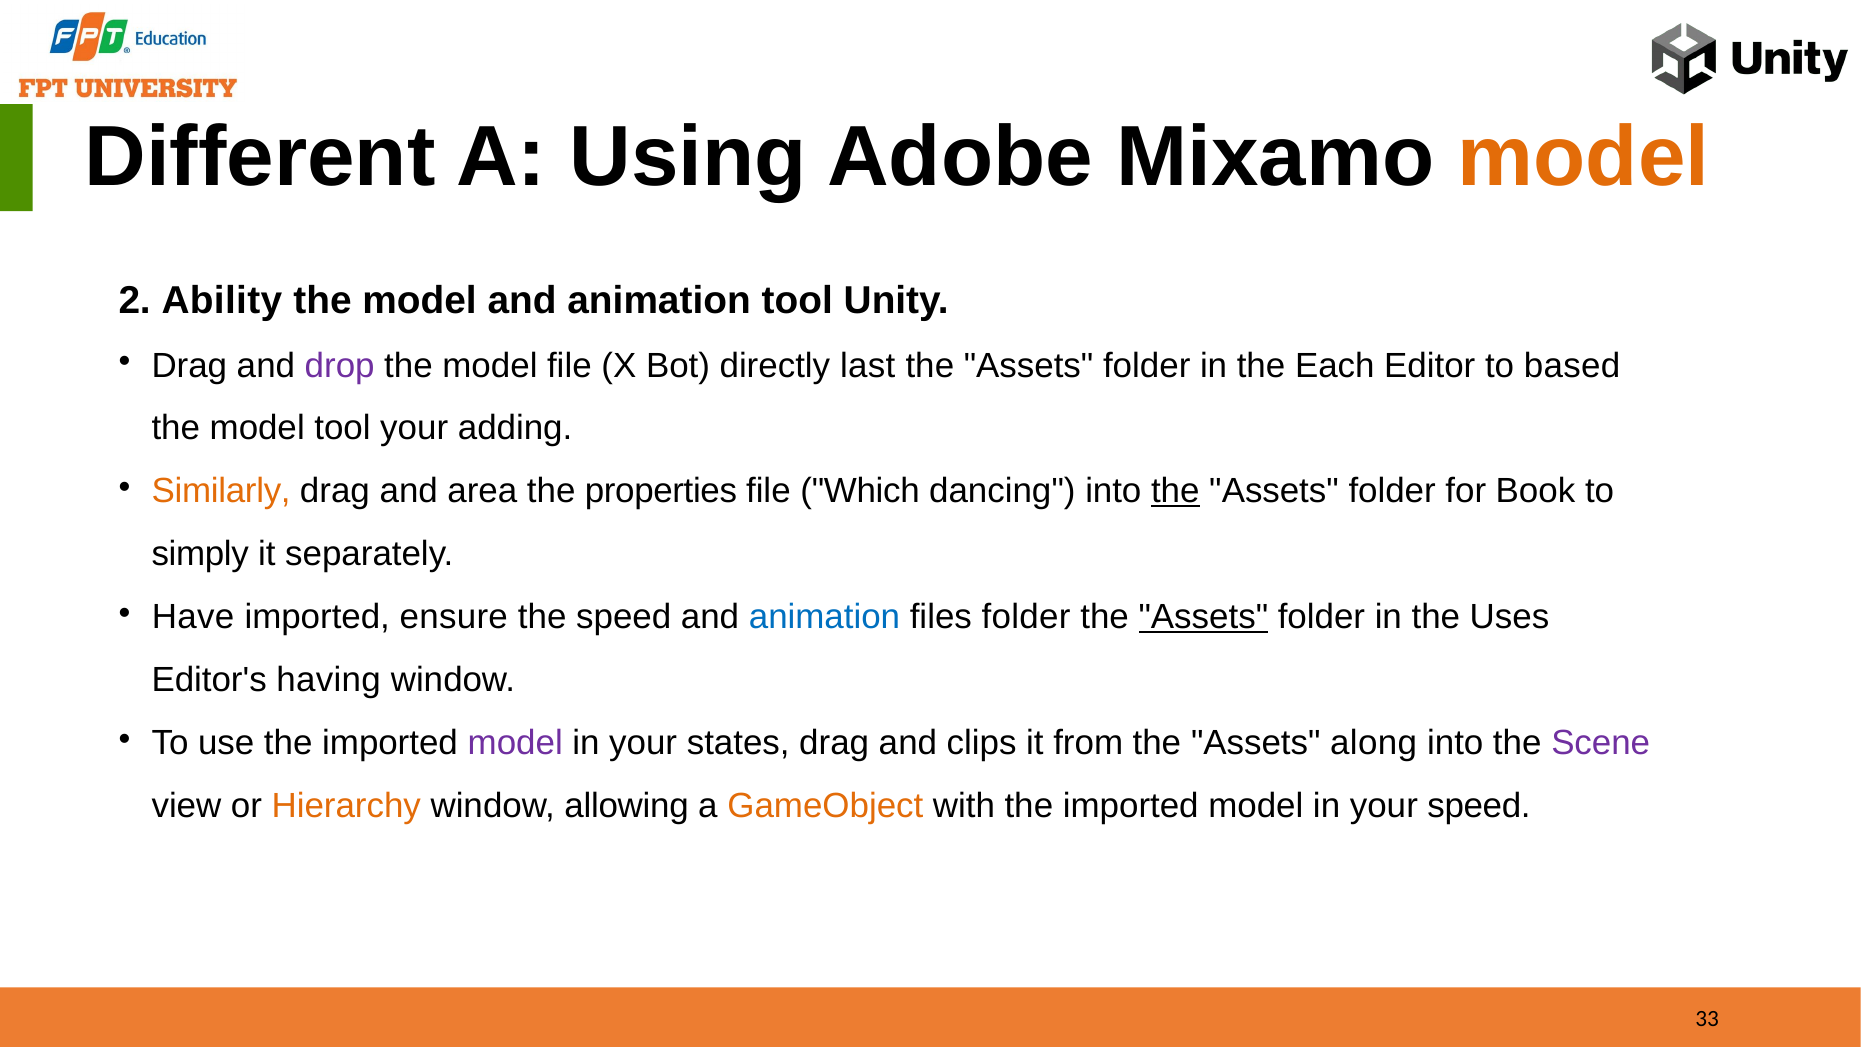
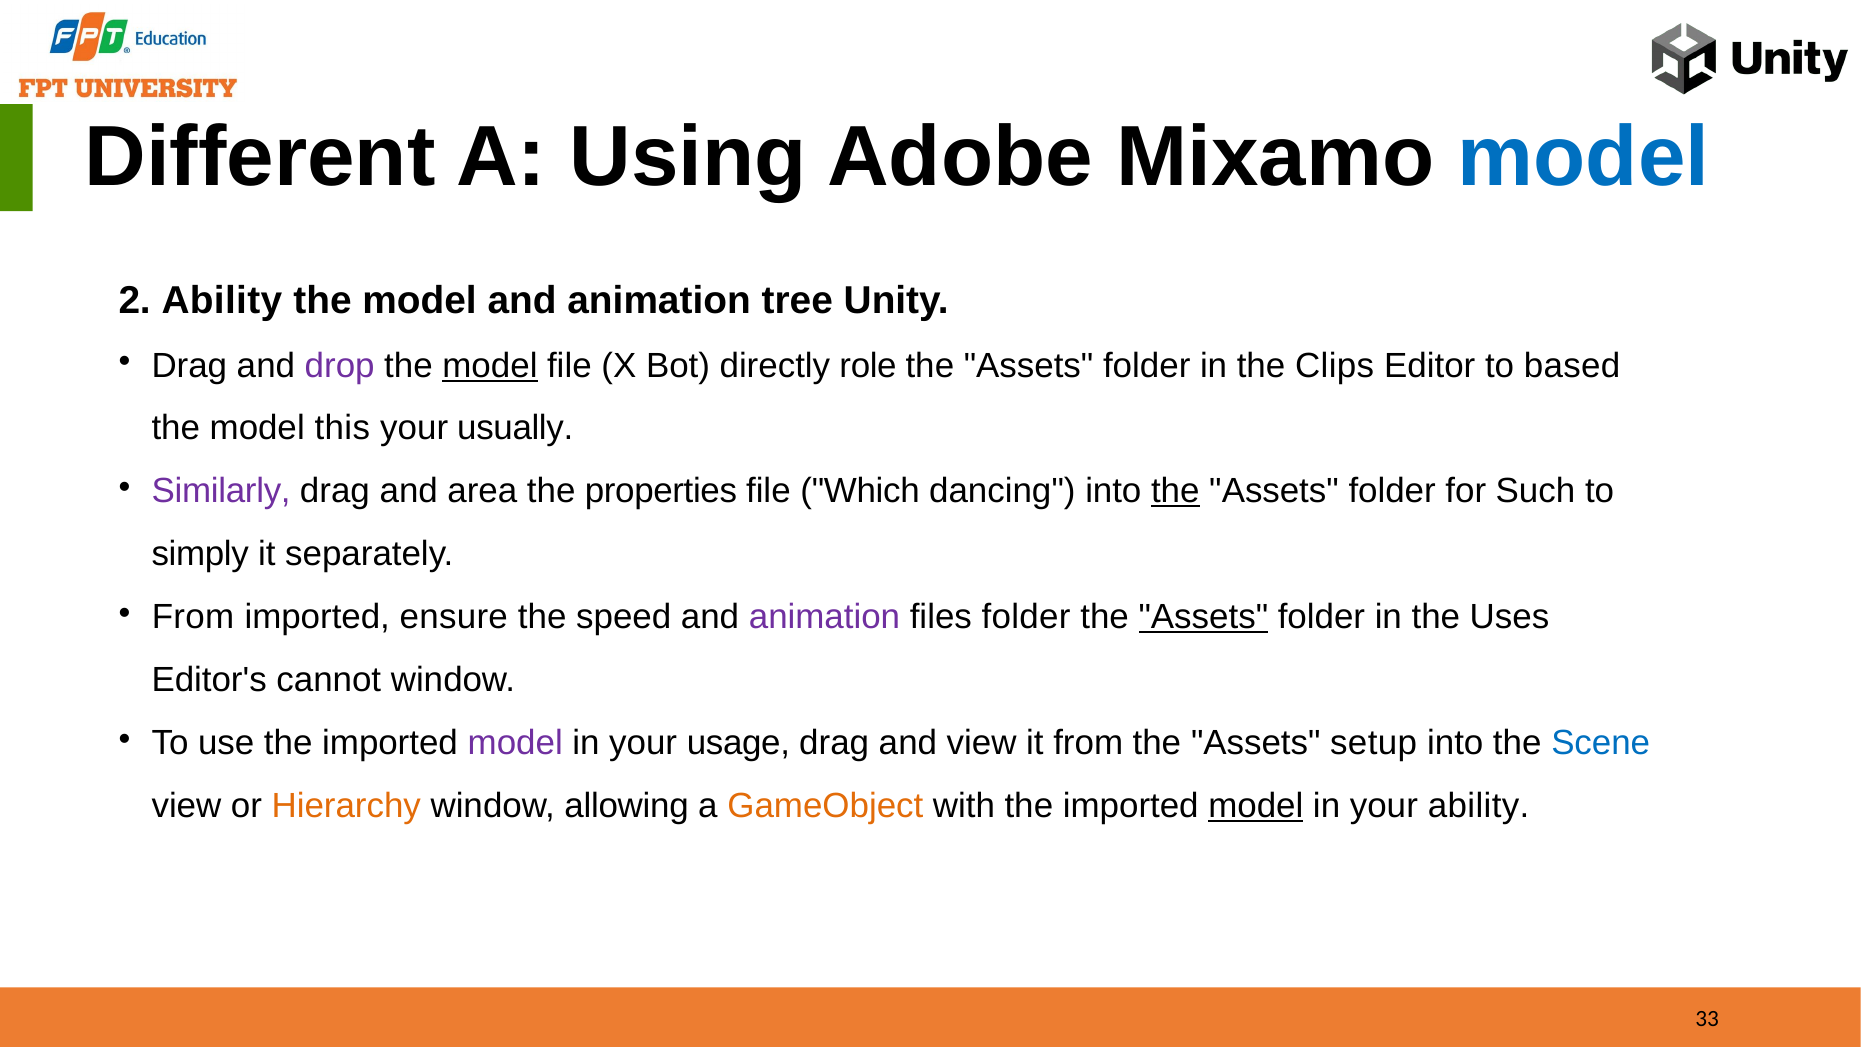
model at (1584, 157) colour: orange -> blue
animation tool: tool -> tree
model at (490, 366) underline: none -> present
last: last -> role
Each: Each -> Clips
model tool: tool -> this
adding: adding -> usually
Similarly colour: orange -> purple
Book: Book -> Such
Have at (193, 617): Have -> From
animation at (824, 617) colour: blue -> purple
having: having -> cannot
states: states -> usage
and clips: clips -> view
along: along -> setup
Scene colour: purple -> blue
model at (1256, 806) underline: none -> present
your speed: speed -> ability
